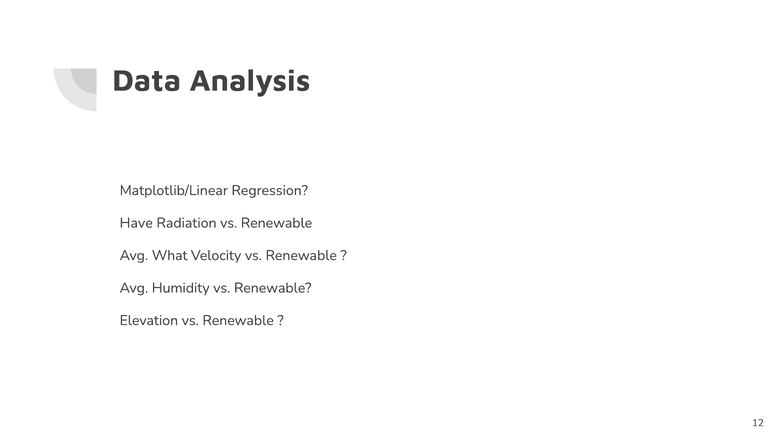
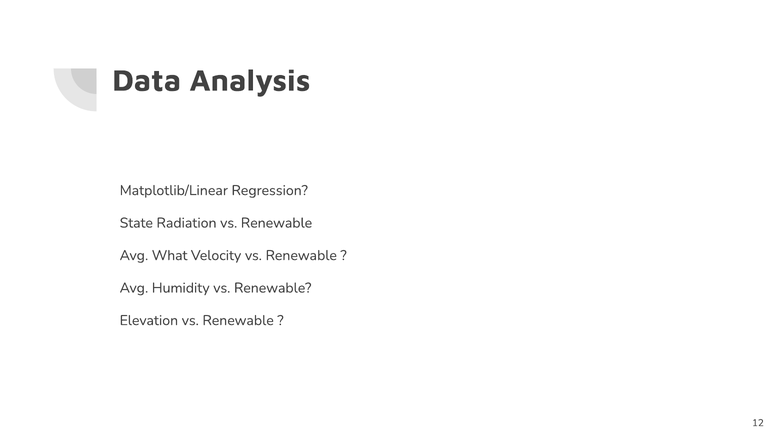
Have: Have -> State
